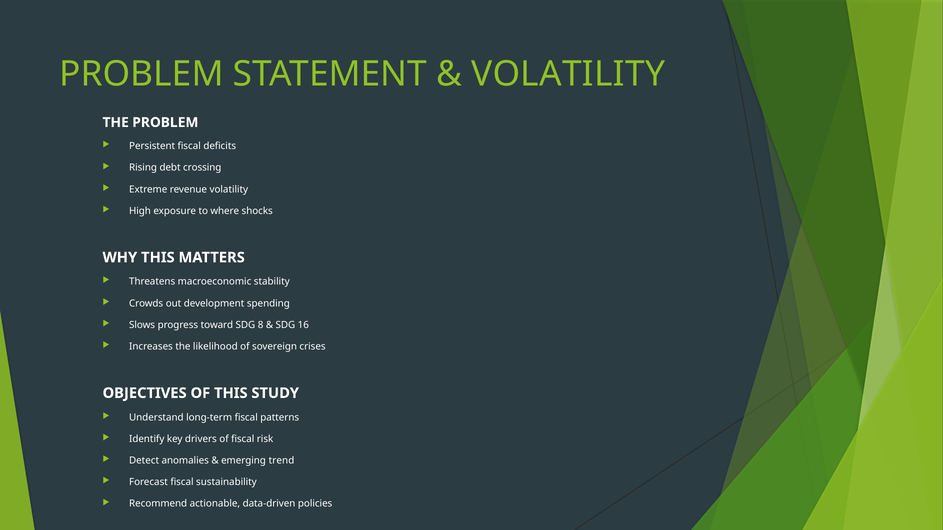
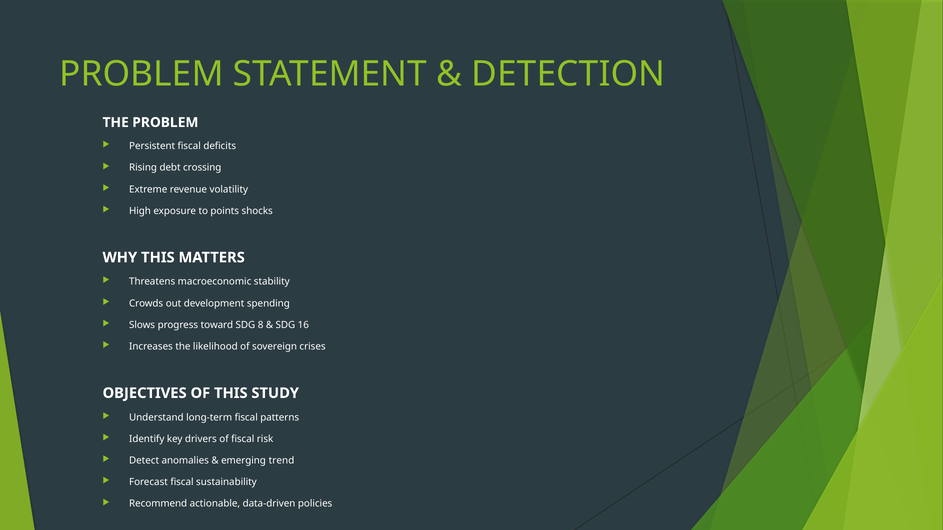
VOLATILITY at (568, 74): VOLATILITY -> DETECTION
where: where -> points
